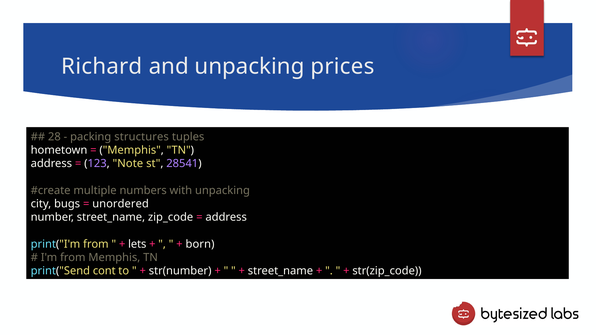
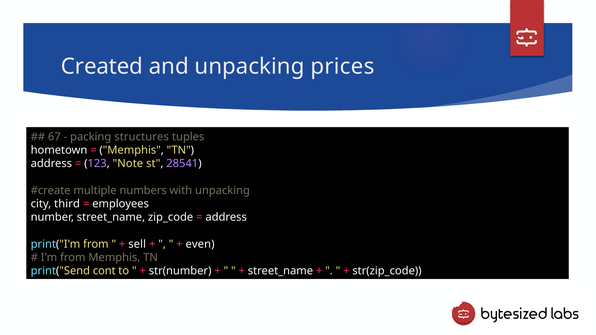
Richard: Richard -> Created
28: 28 -> 67
bugs: bugs -> third
unordered: unordered -> employees
lets: lets -> sell
born: born -> even
